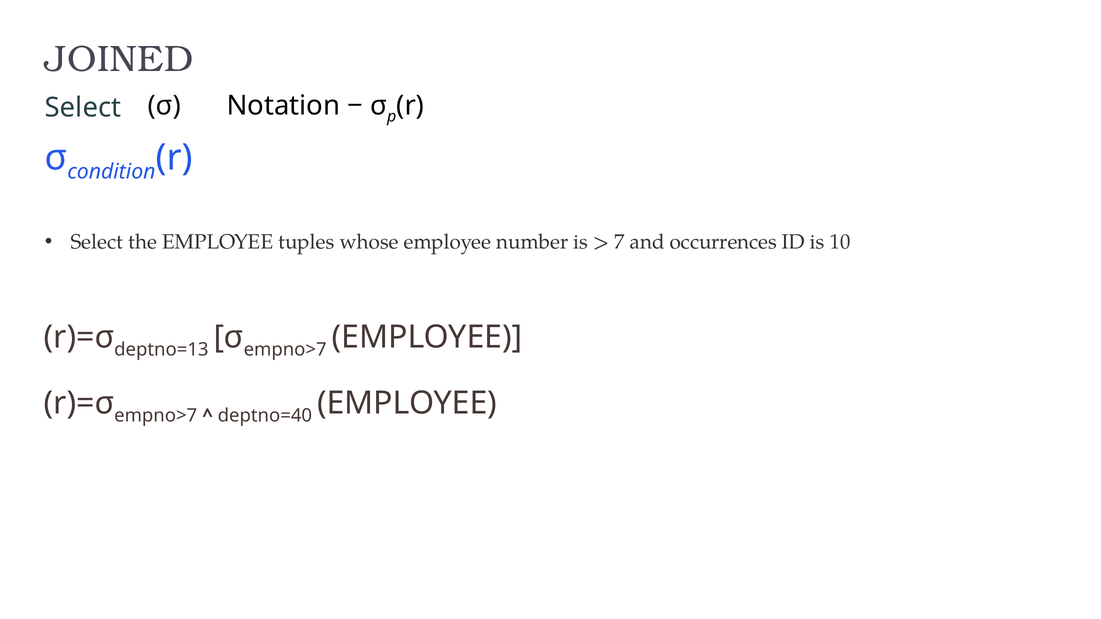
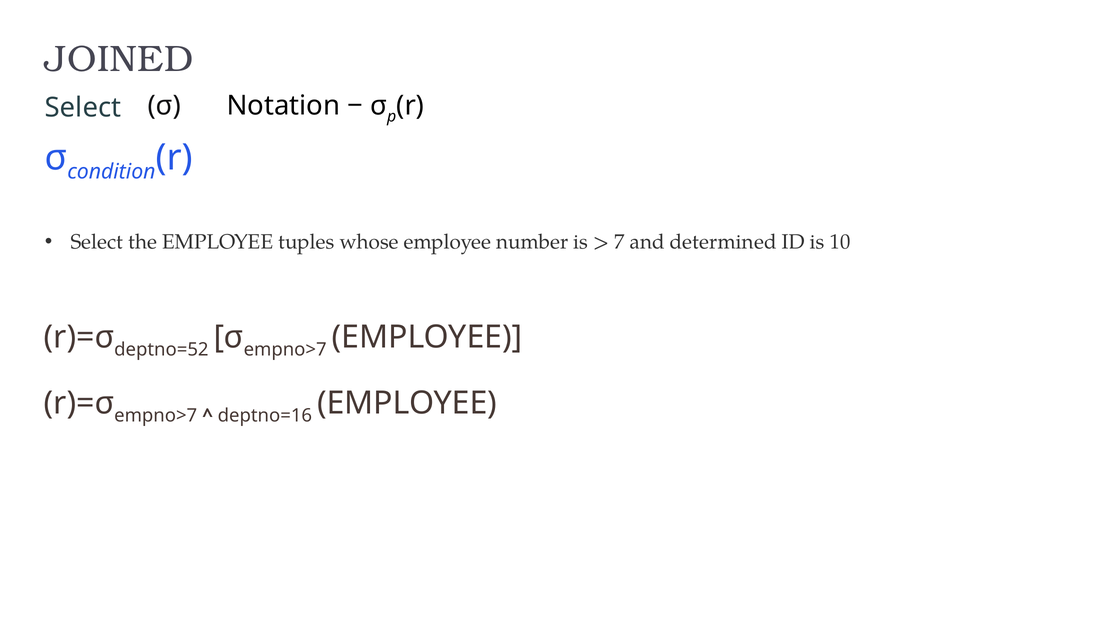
occurrences: occurrences -> determined
deptno=13: deptno=13 -> deptno=52
deptno=40: deptno=40 -> deptno=16
